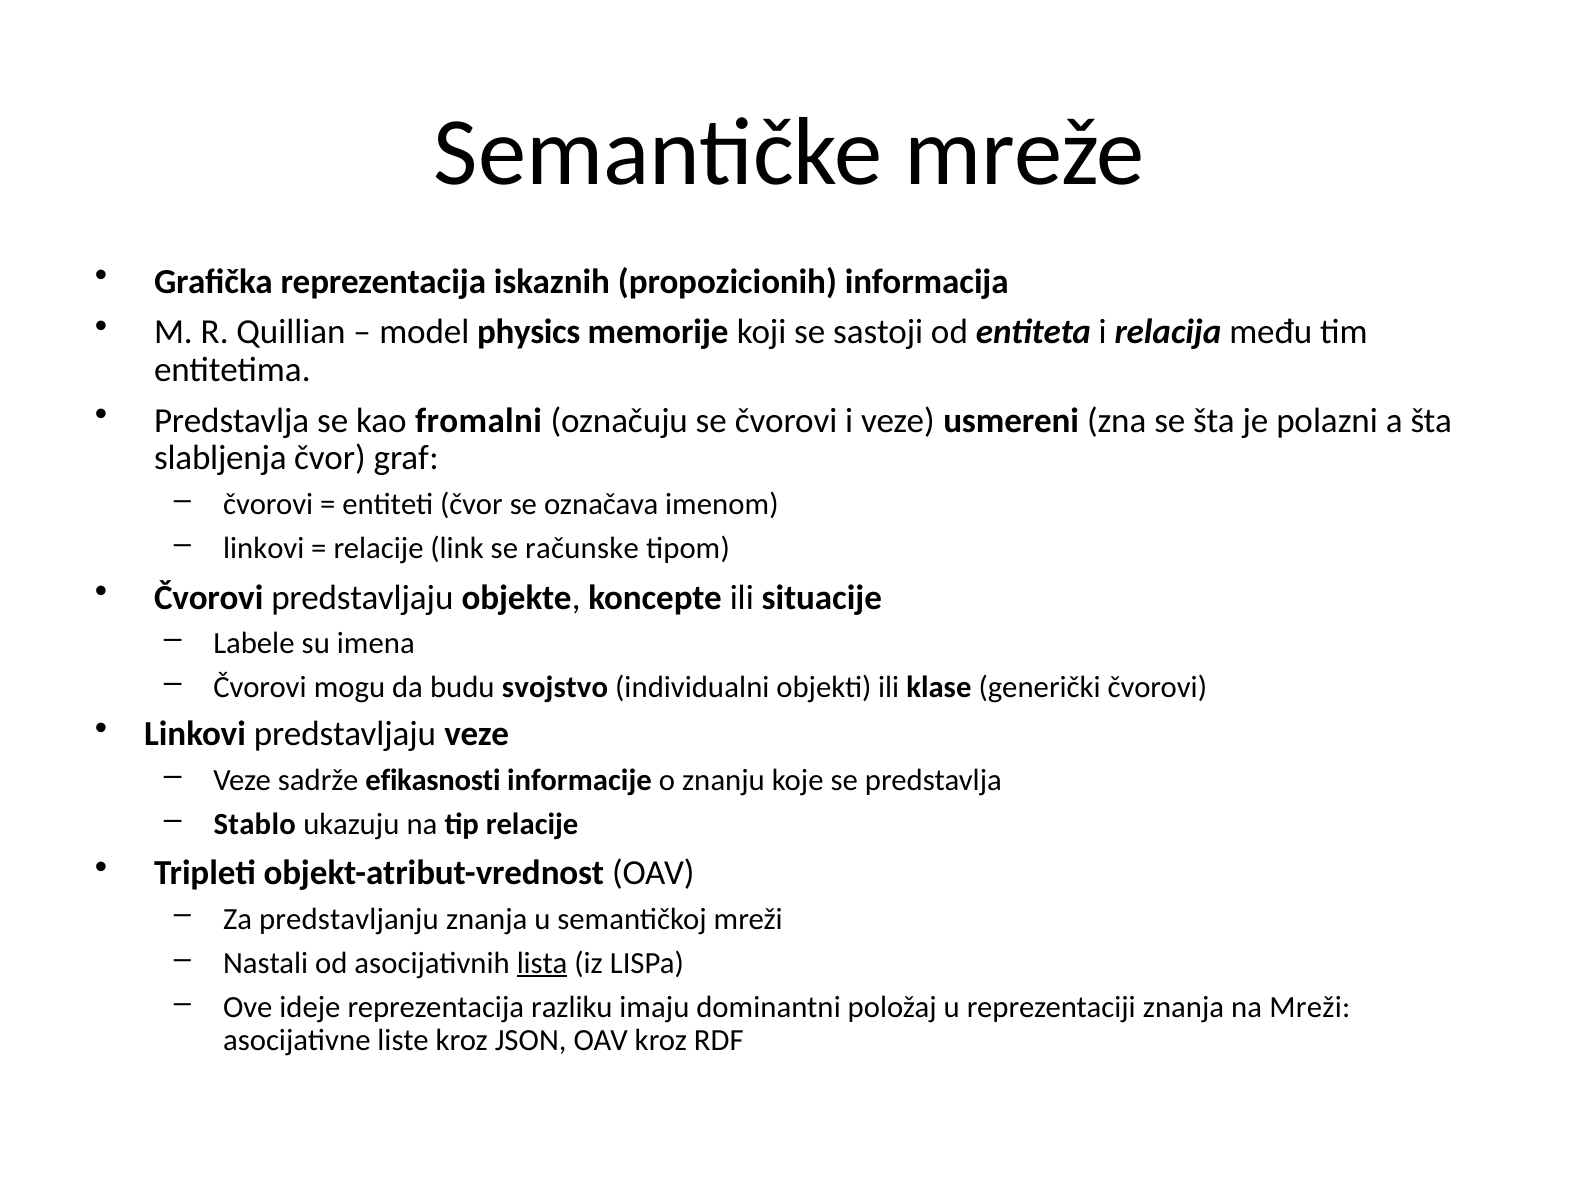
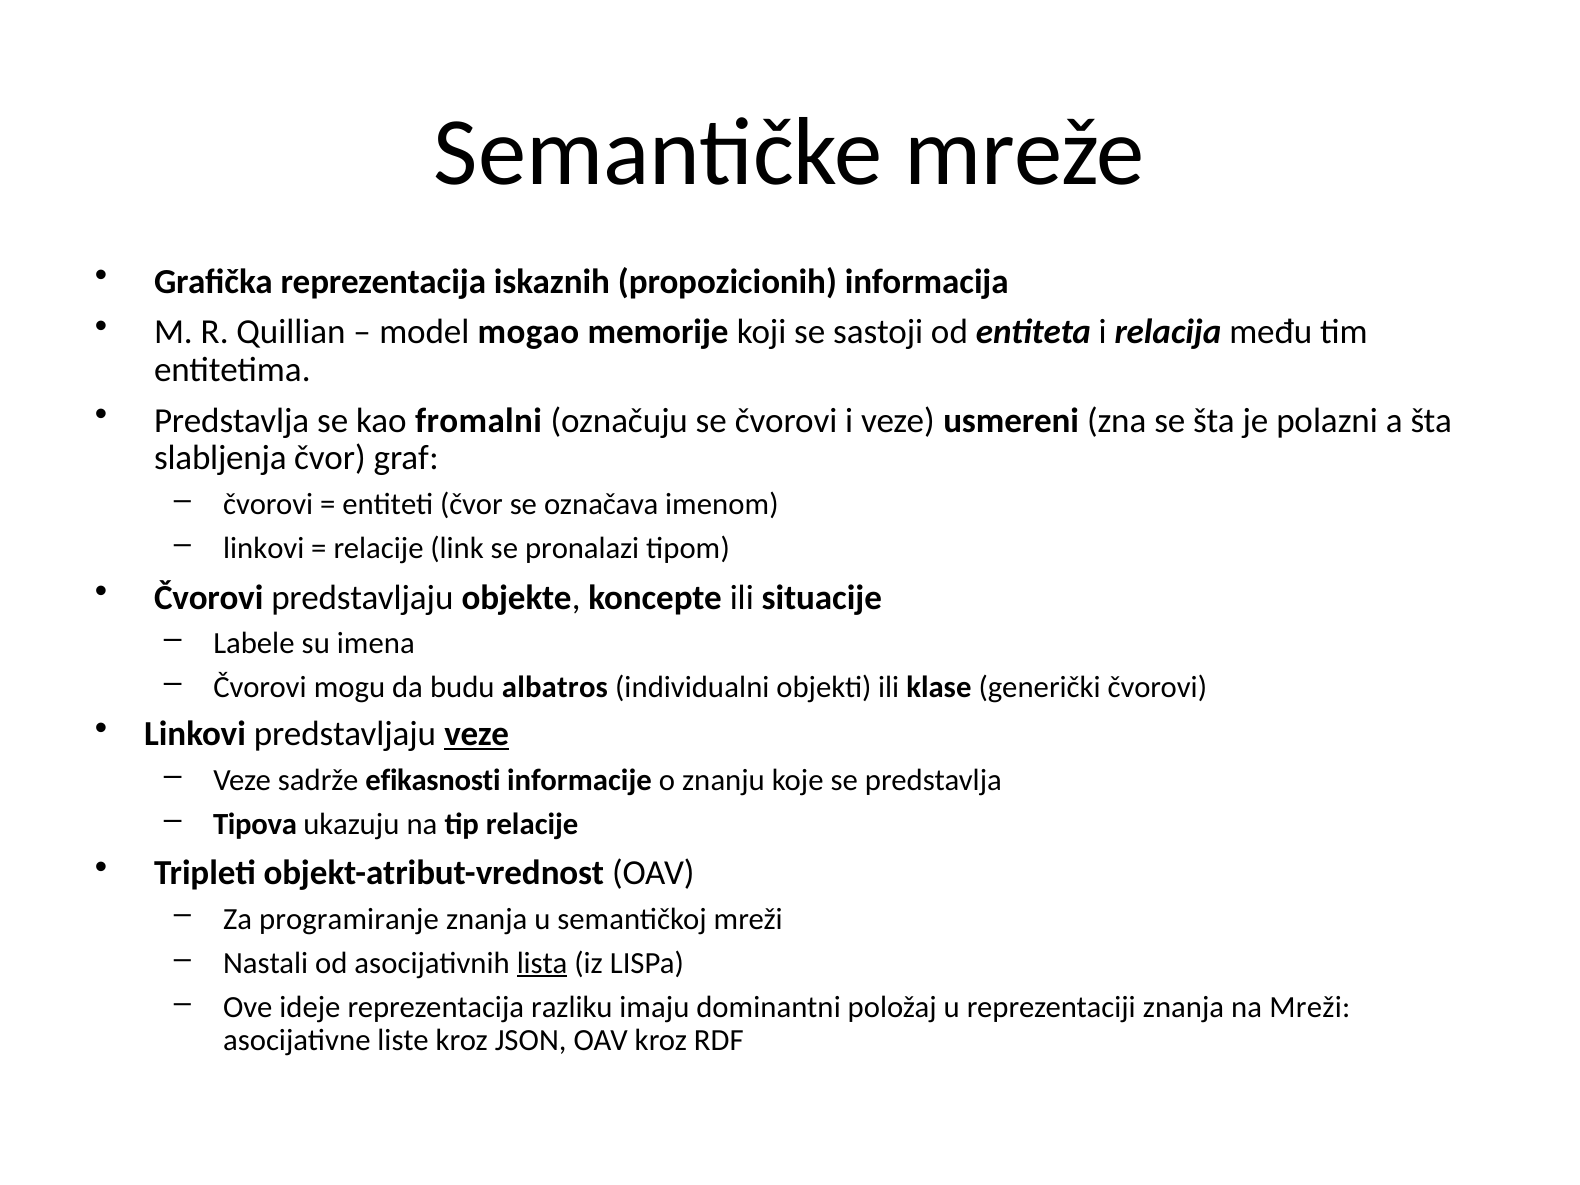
physics: physics -> mogao
računske: računske -> pronalazi
svojstvo: svojstvo -> albatros
veze at (477, 734) underline: none -> present
Stablo: Stablo -> Tipova
predstavljanju: predstavljanju -> programiranje
